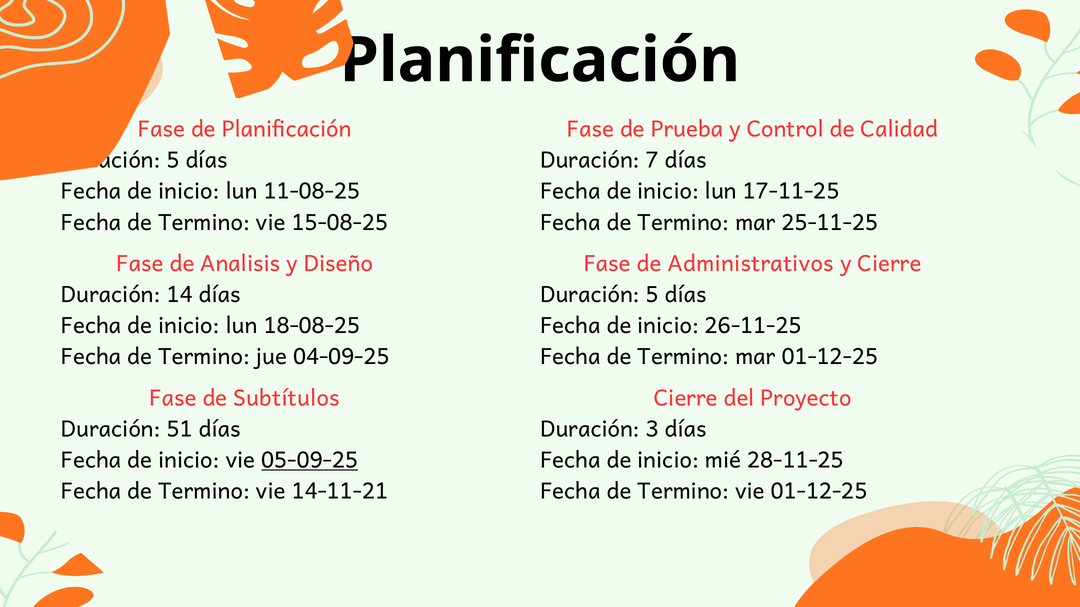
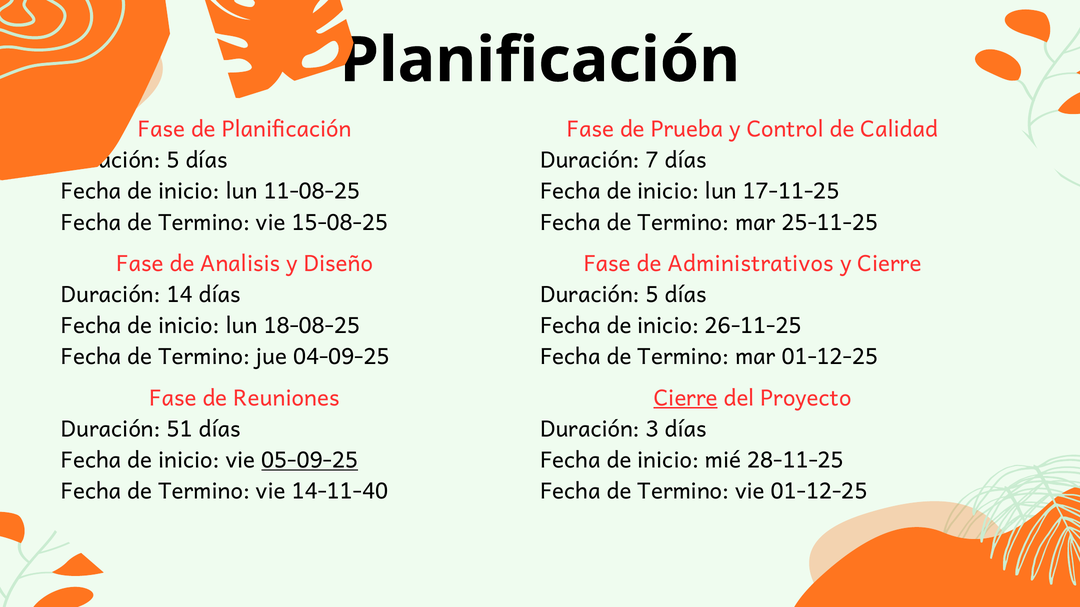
Subtítulos: Subtítulos -> Reuniones
Cierre at (686, 399) underline: none -> present
14-11-21: 14-11-21 -> 14-11-40
